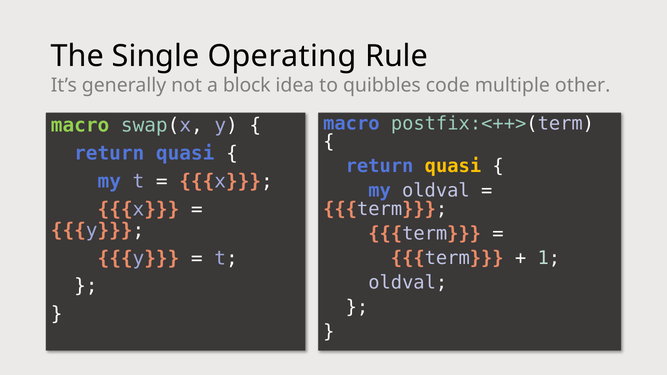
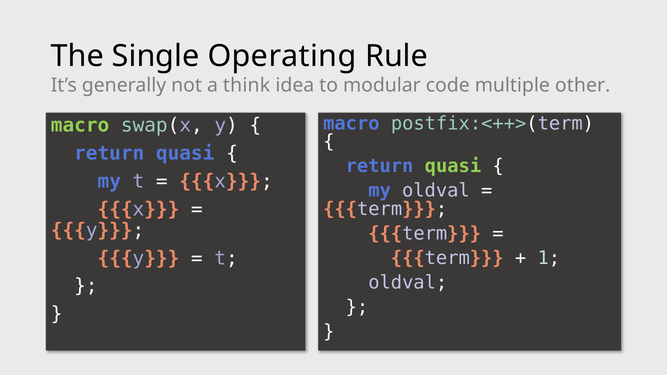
block: block -> think
quibbles: quibbles -> modular
quasi at (453, 166) colour: yellow -> light green
